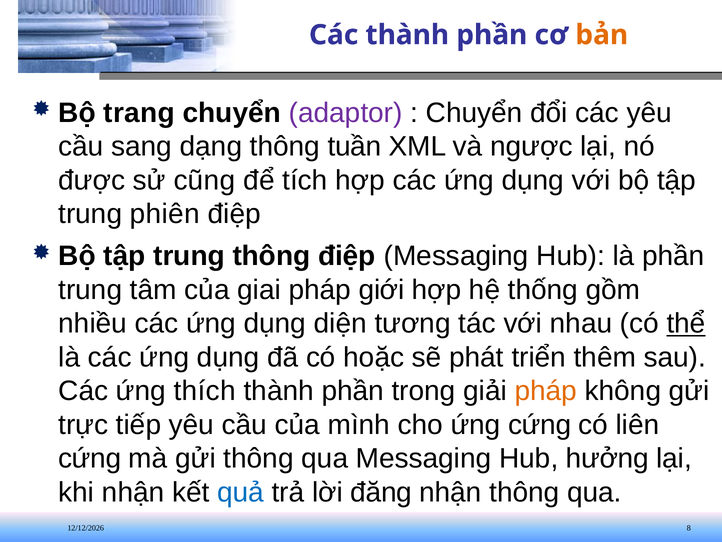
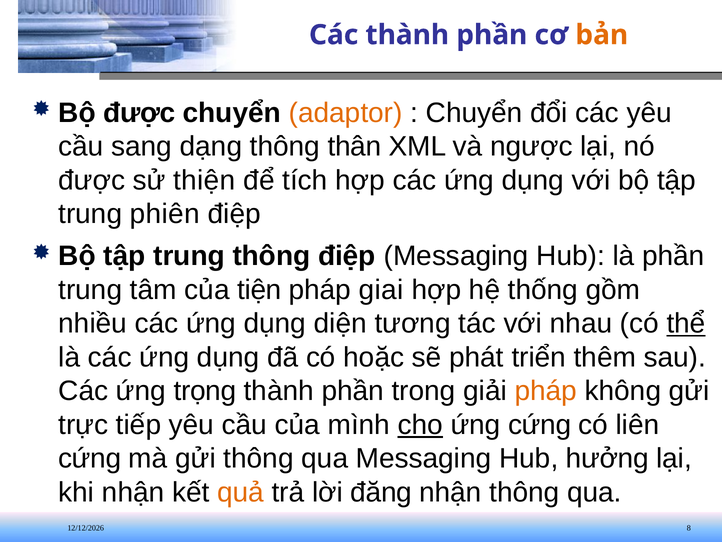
Bộ trang: trang -> được
adaptor colour: purple -> orange
tuần: tuần -> thân
cũng: cũng -> thiện
giai: giai -> tiện
giới: giới -> giai
thích: thích -> trọng
cho underline: none -> present
quả colour: blue -> orange
